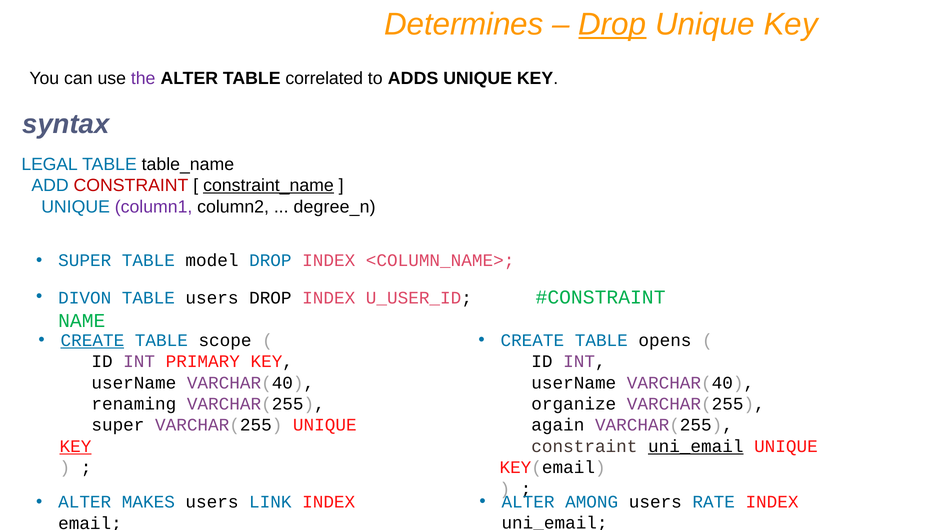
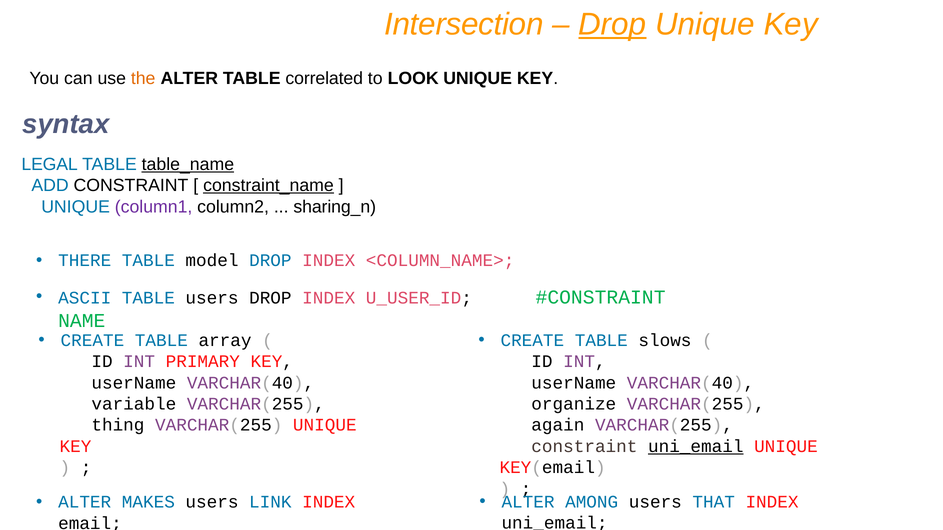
Determines: Determines -> Intersection
the colour: purple -> orange
ADDS: ADDS -> LOOK
table_name underline: none -> present
CONSTRAINT at (131, 186) colour: red -> black
degree_n: degree_n -> sharing_n
SUPER at (85, 261): SUPER -> THERE
DIVON: DIVON -> ASCII
CREATE at (92, 341) underline: present -> none
scope: scope -> array
opens: opens -> slows
renaming: renaming -> variable
super at (118, 425): super -> thing
KEY at (75, 447) underline: present -> none
RATE: RATE -> THAT
